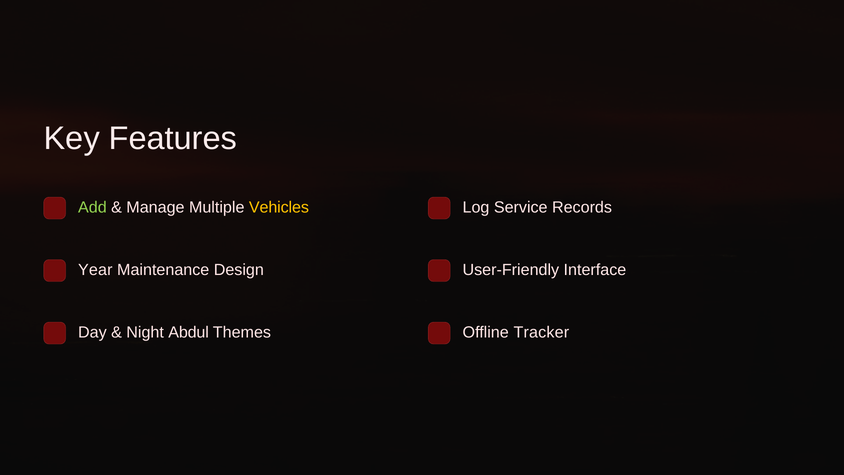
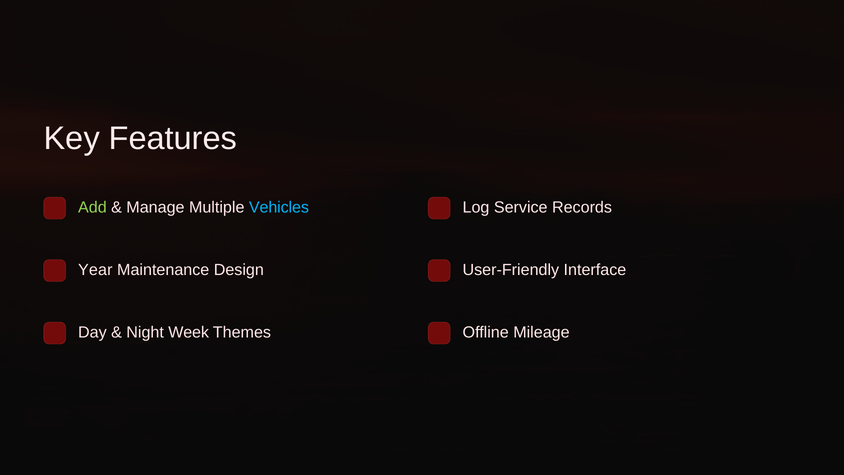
Vehicles colour: yellow -> light blue
Abdul: Abdul -> Week
Tracker: Tracker -> Mileage
